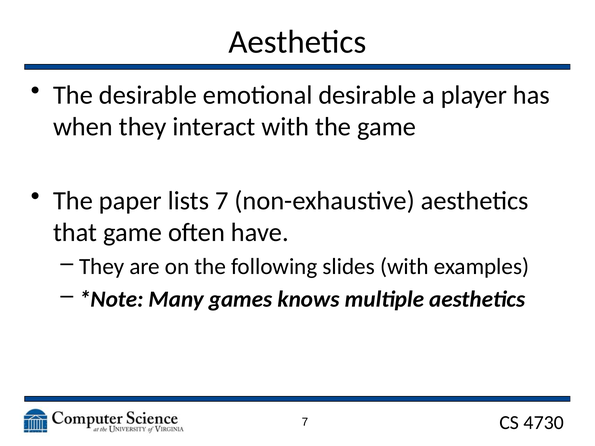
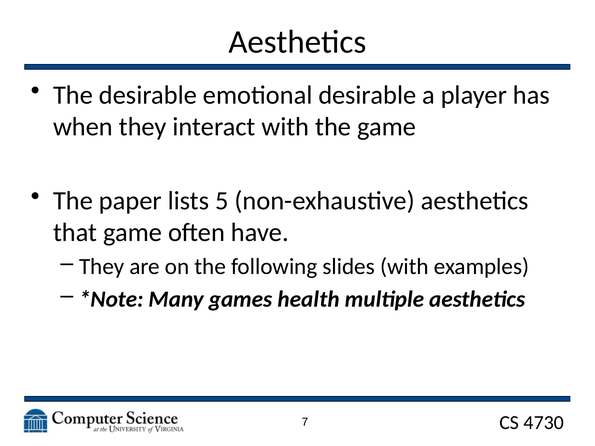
lists 7: 7 -> 5
knows: knows -> health
